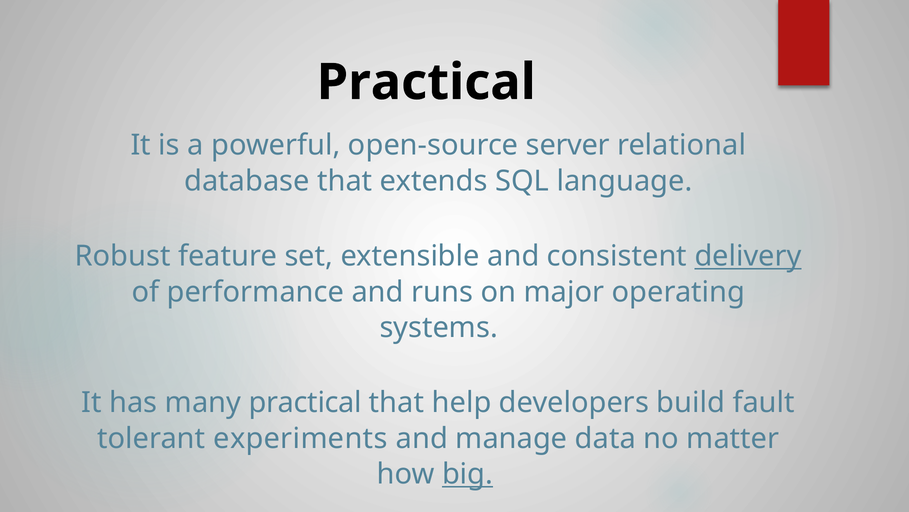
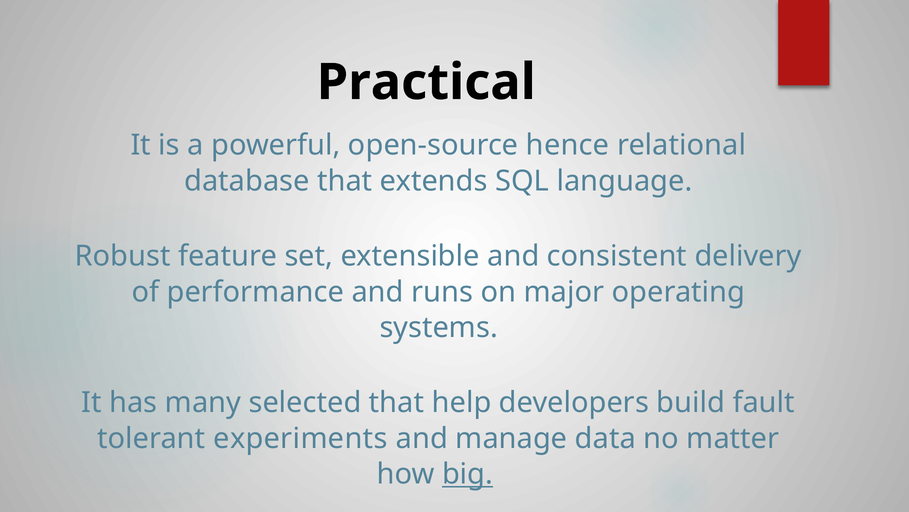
server: server -> hence
delivery underline: present -> none
many practical: practical -> selected
